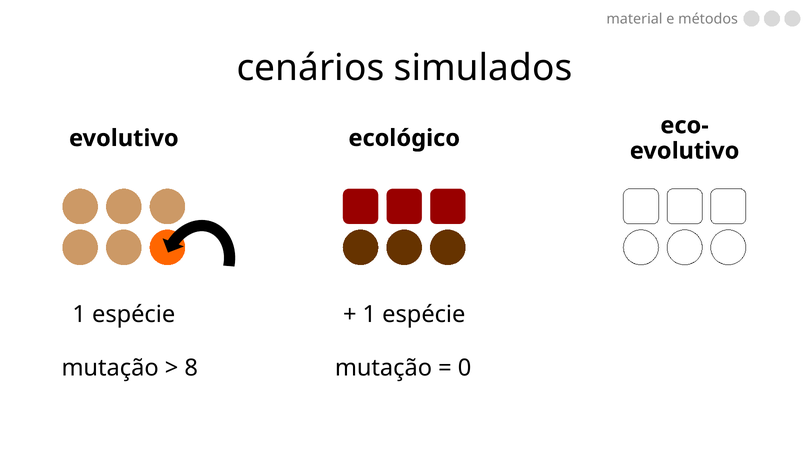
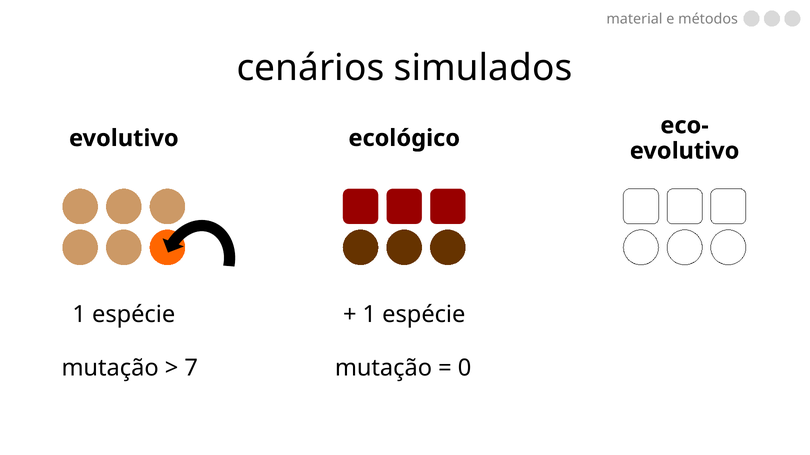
8: 8 -> 7
